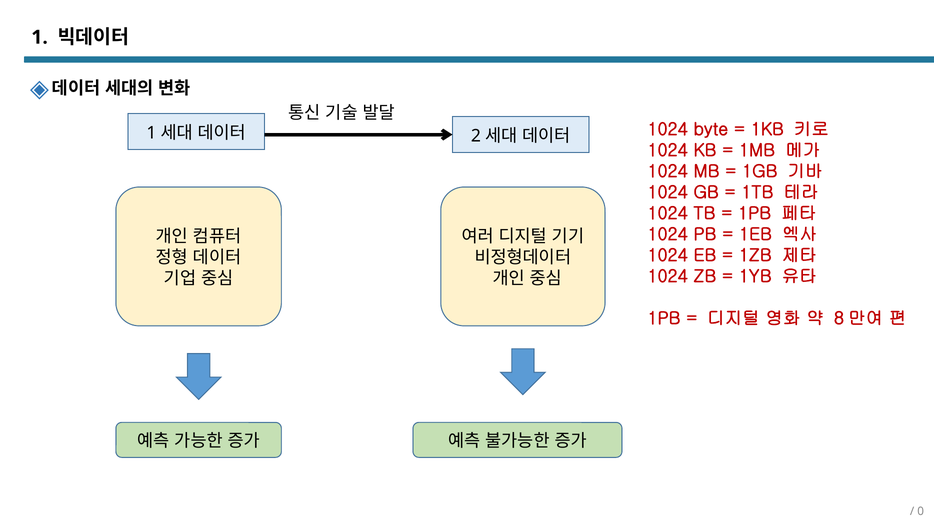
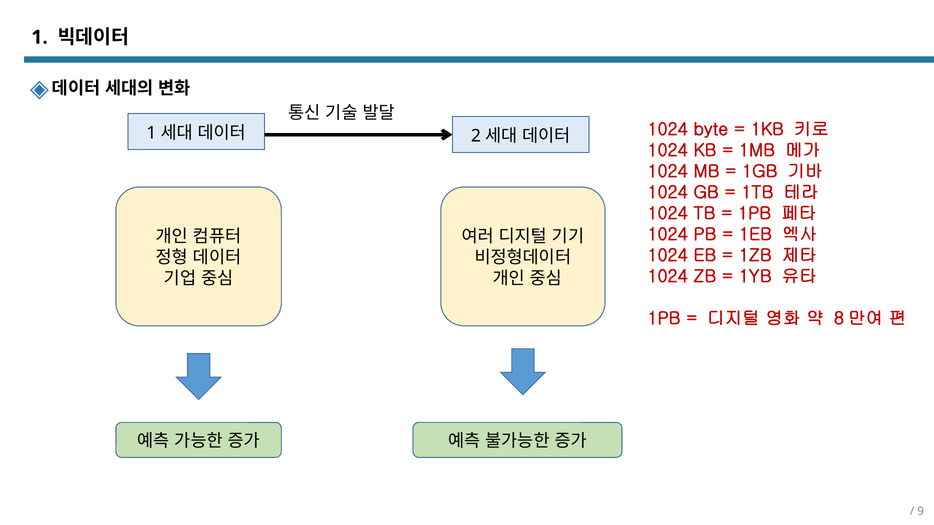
0: 0 -> 9
